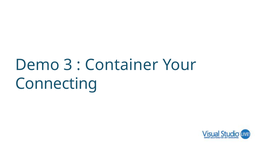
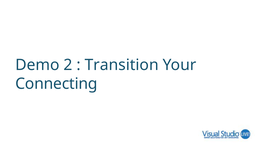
3: 3 -> 2
Container: Container -> Transition
